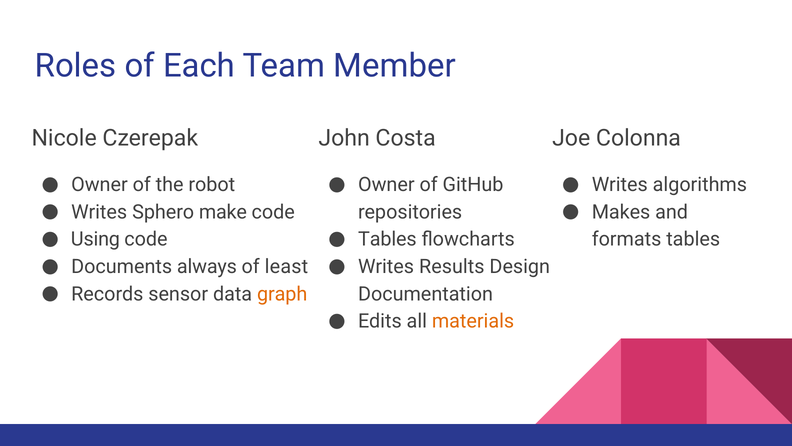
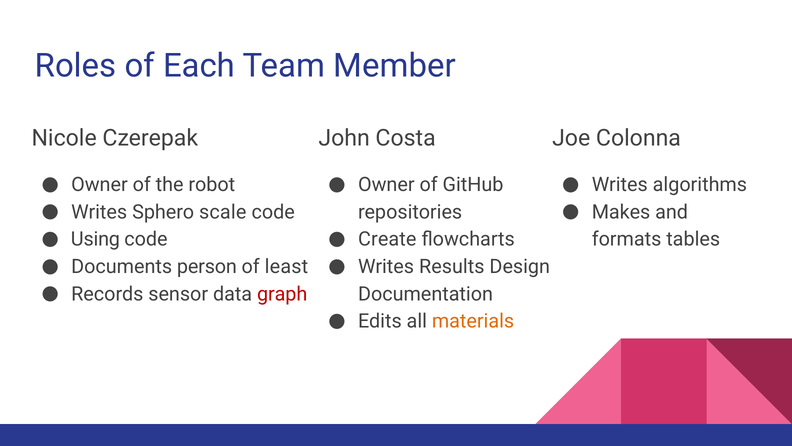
make: make -> scale
Tables at (387, 239): Tables -> Create
always: always -> person
graph colour: orange -> red
